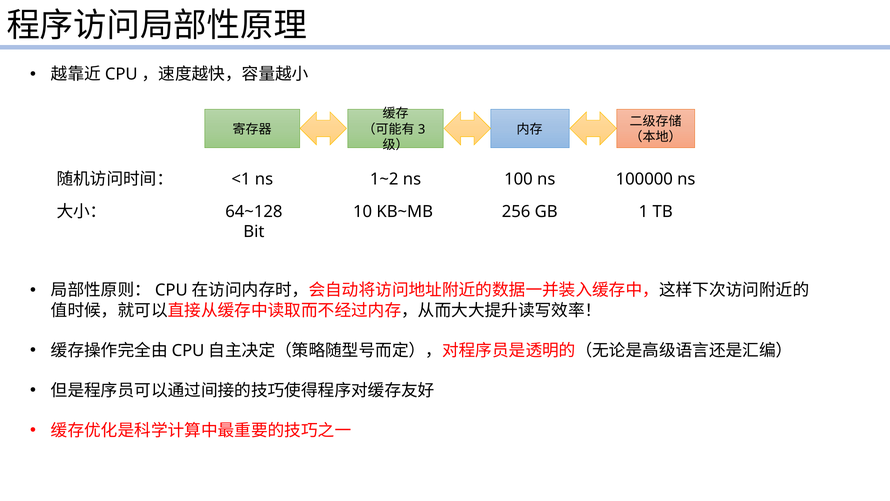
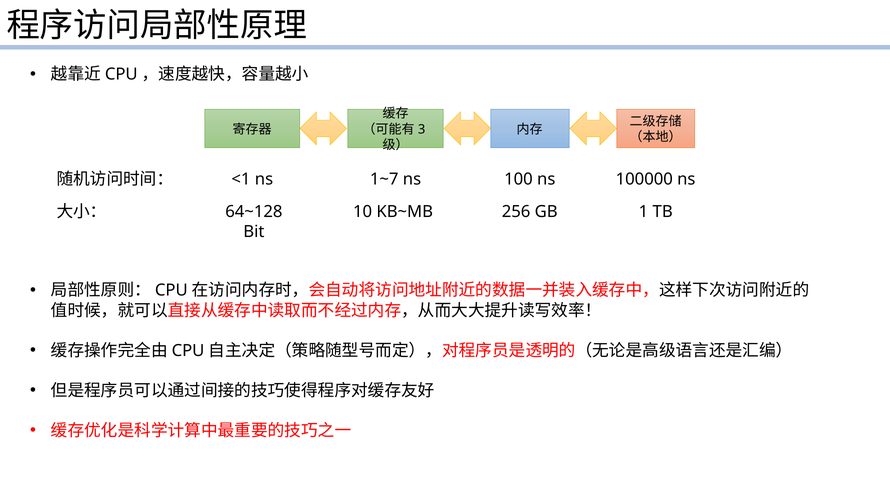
1~2: 1~2 -> 1~7
